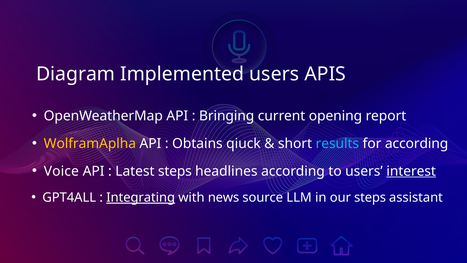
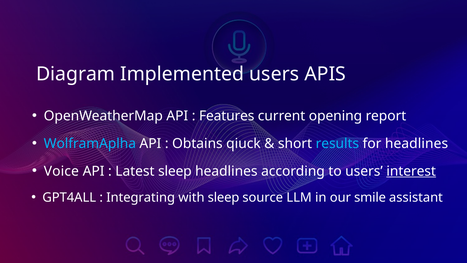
Bringing: Bringing -> Features
WolframAplha colour: yellow -> light blue
for according: according -> headlines
Latest steps: steps -> sleep
Integrating underline: present -> none
with news: news -> sleep
our steps: steps -> smile
